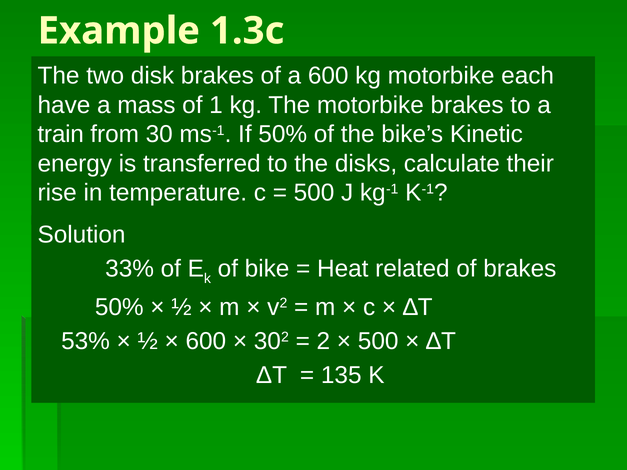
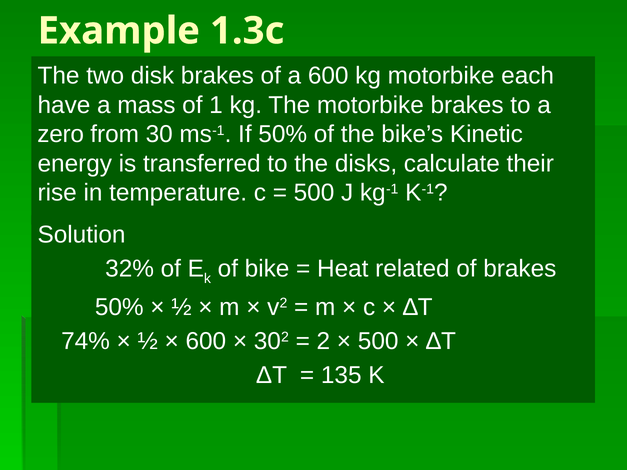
train: train -> zero
33%: 33% -> 32%
53%: 53% -> 74%
